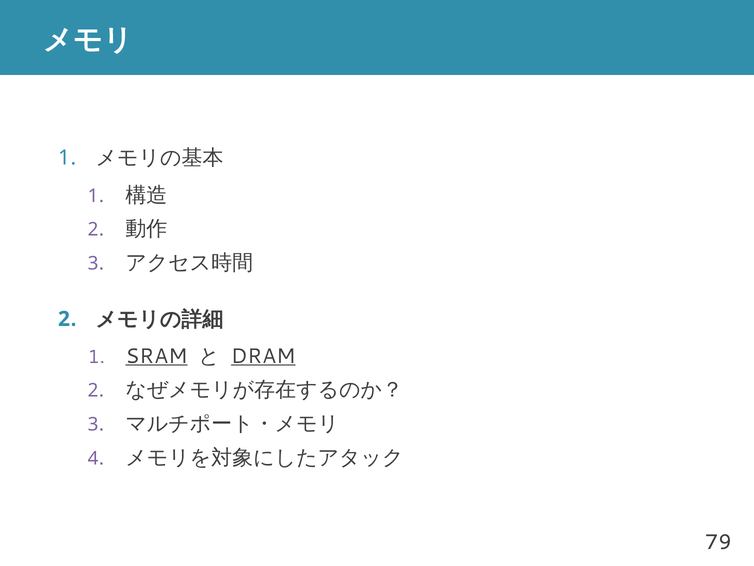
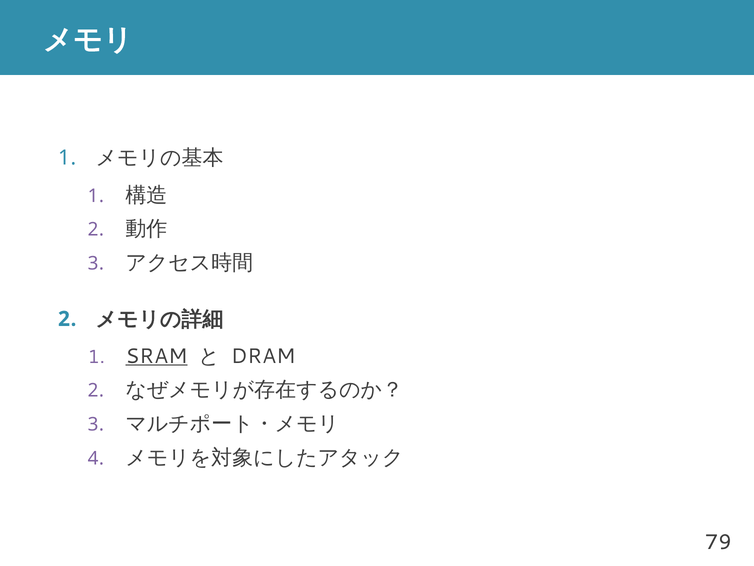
DRAM underline: present -> none
